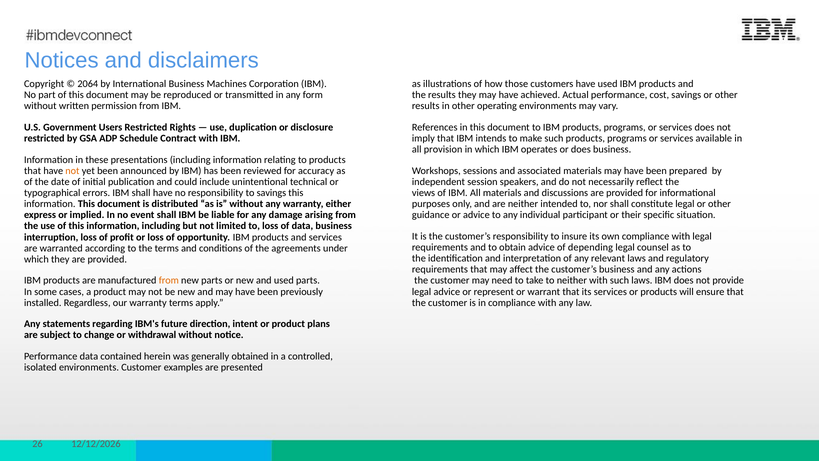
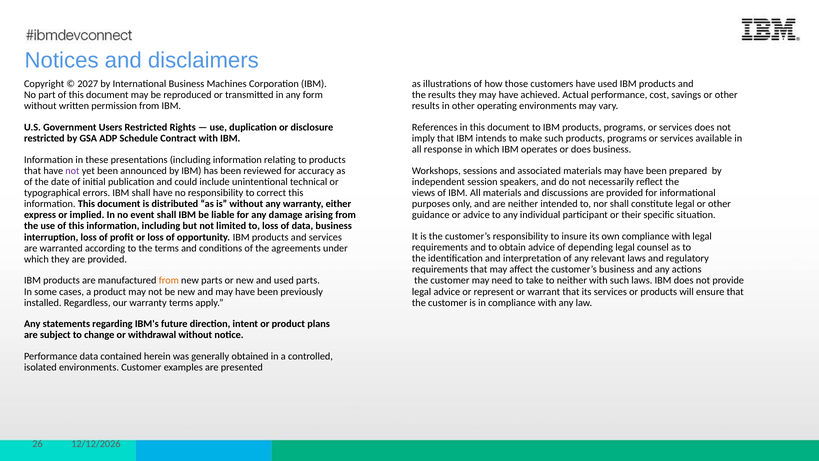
2064: 2064 -> 2027
provision: provision -> response
not at (72, 171) colour: orange -> purple
to savings: savings -> correct
